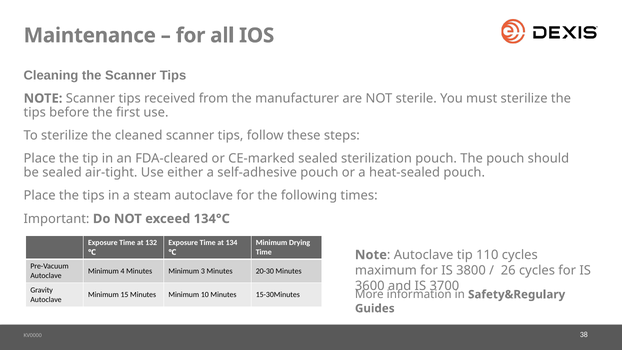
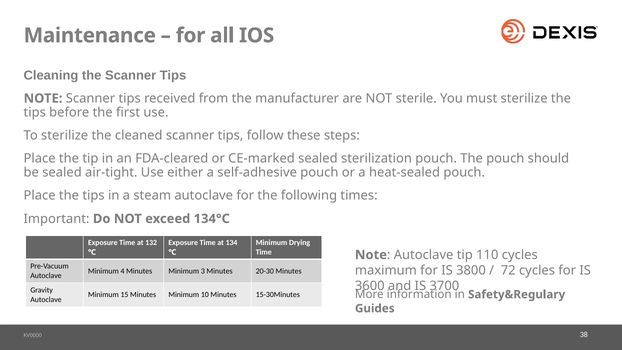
26: 26 -> 72
